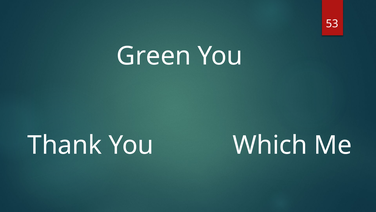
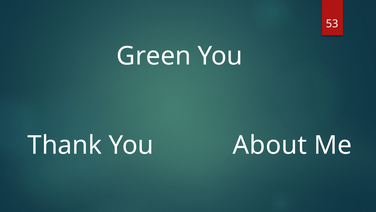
Which: Which -> About
